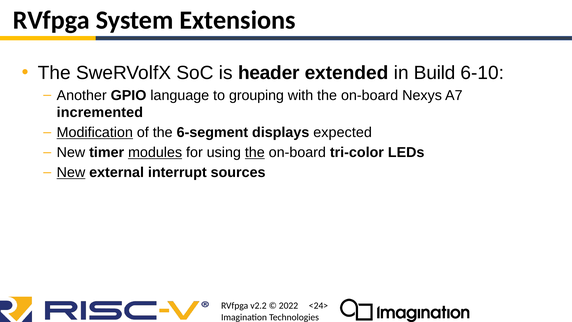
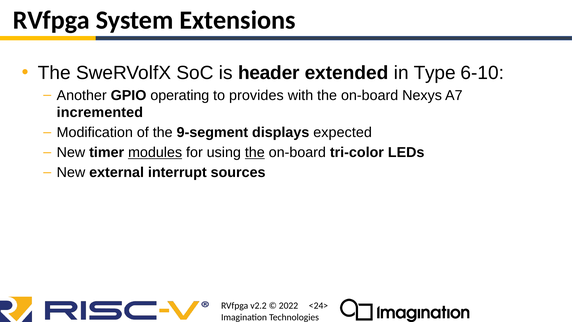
Build: Build -> Type
language: language -> operating
grouping: grouping -> provides
Modification underline: present -> none
6-segment: 6-segment -> 9-segment
New at (71, 172) underline: present -> none
